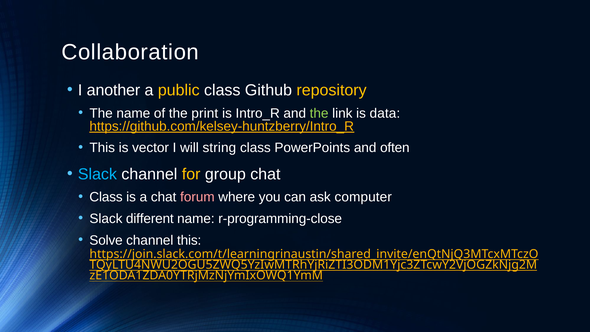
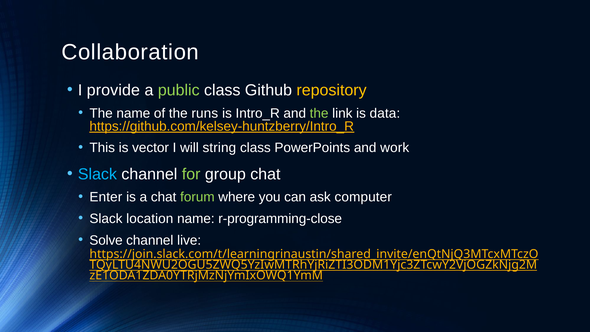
another: another -> provide
public colour: yellow -> light green
print: print -> runs
often: often -> work
for colour: yellow -> light green
Class at (106, 197): Class -> Enter
forum colour: pink -> light green
different: different -> location
channel this: this -> live
